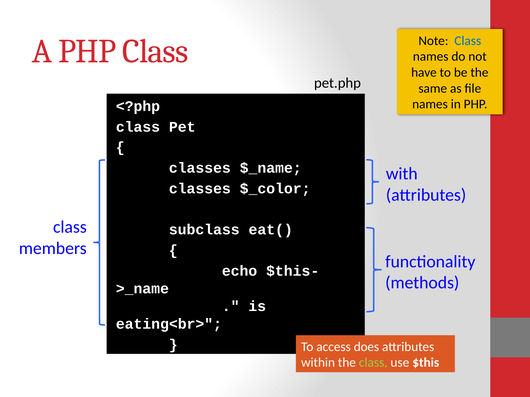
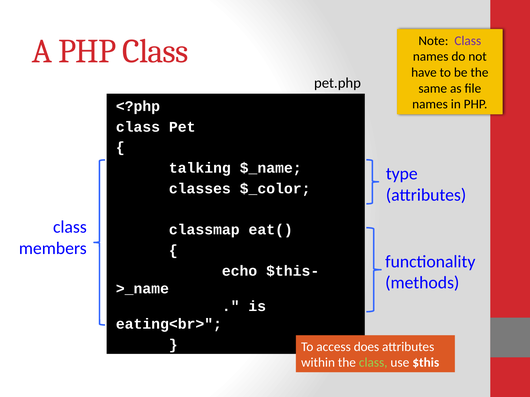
Class at (468, 41) colour: blue -> purple
classes at (200, 168): classes -> talking
with: with -> type
subclass: subclass -> classmap
